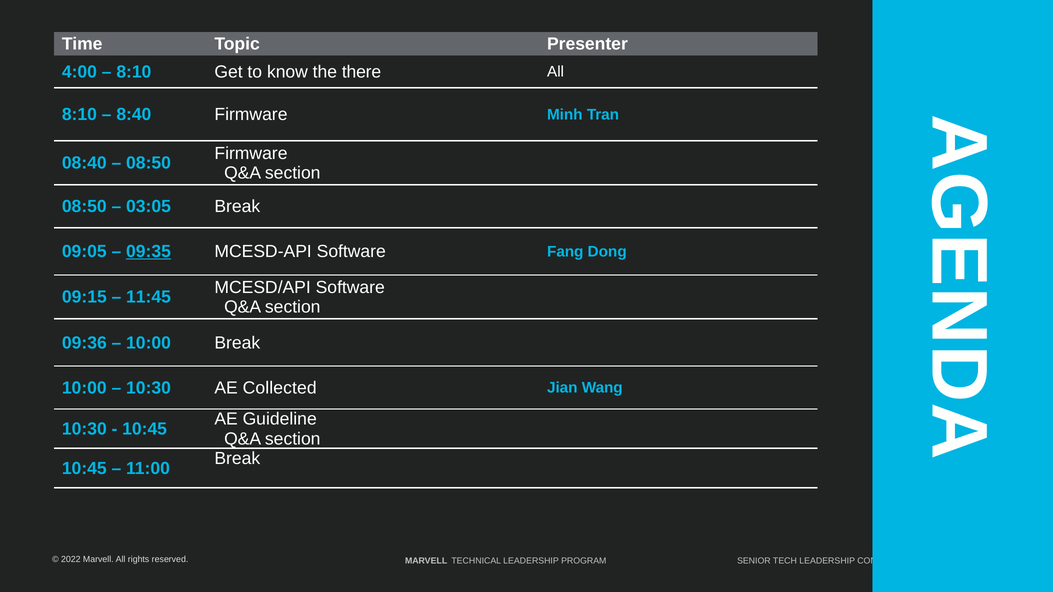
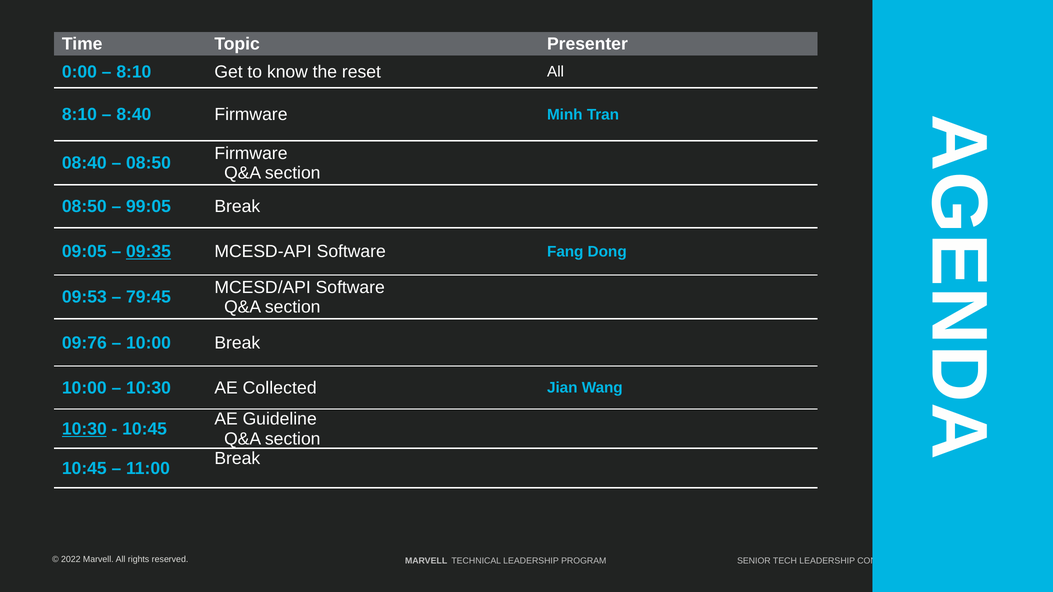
4:00: 4:00 -> 0:00
there: there -> reset
03:05: 03:05 -> 99:05
09:15: 09:15 -> 09:53
11:45: 11:45 -> 79:45
09:36: 09:36 -> 09:76
10:30 at (84, 429) underline: none -> present
